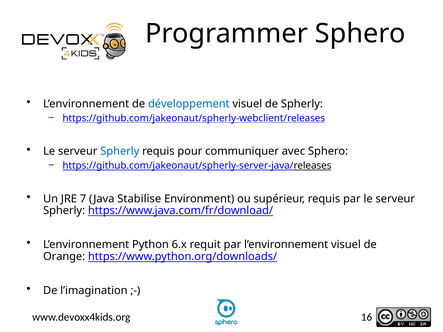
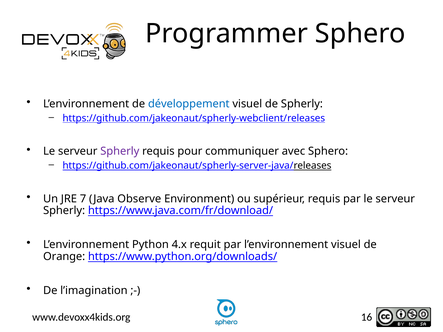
Spherly at (120, 151) colour: blue -> purple
Stabilise: Stabilise -> Observe
6.x: 6.x -> 4.x
